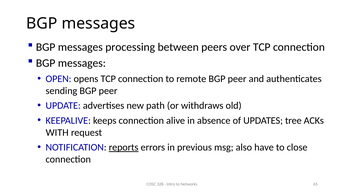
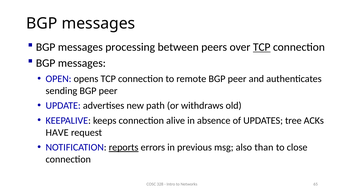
TCP at (262, 47) underline: none -> present
WITH: WITH -> HAVE
have: have -> than
